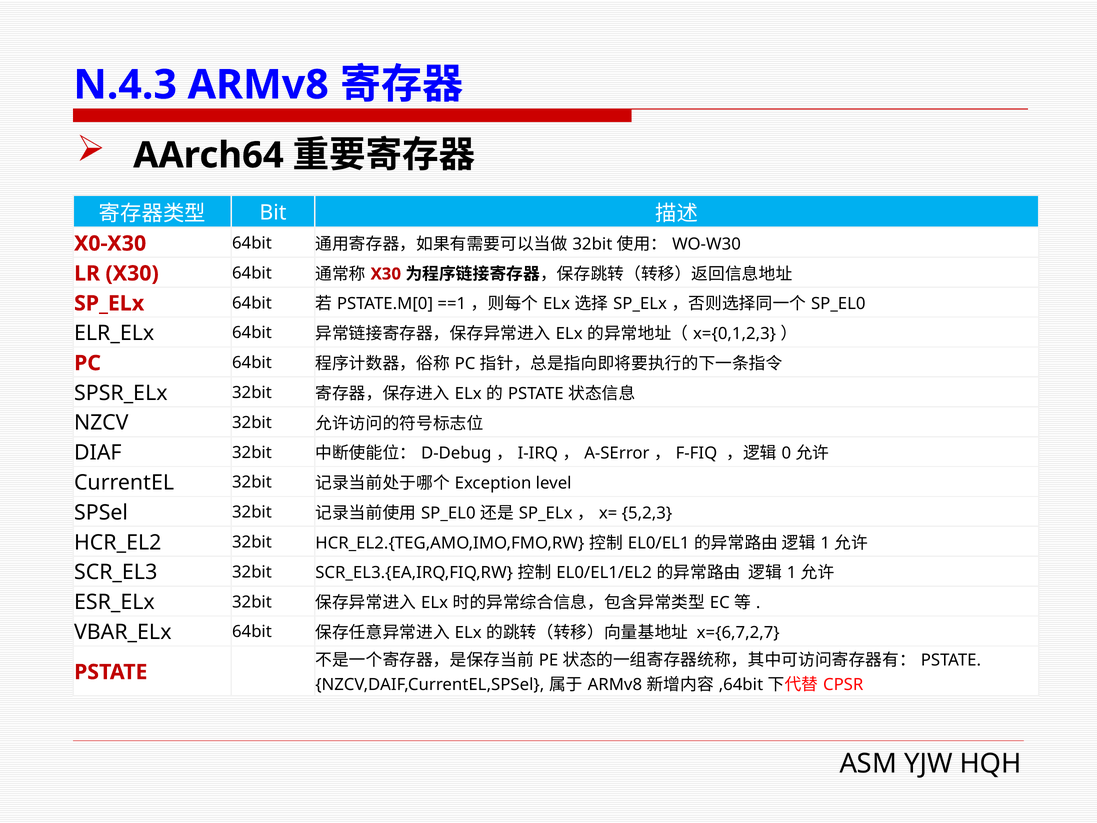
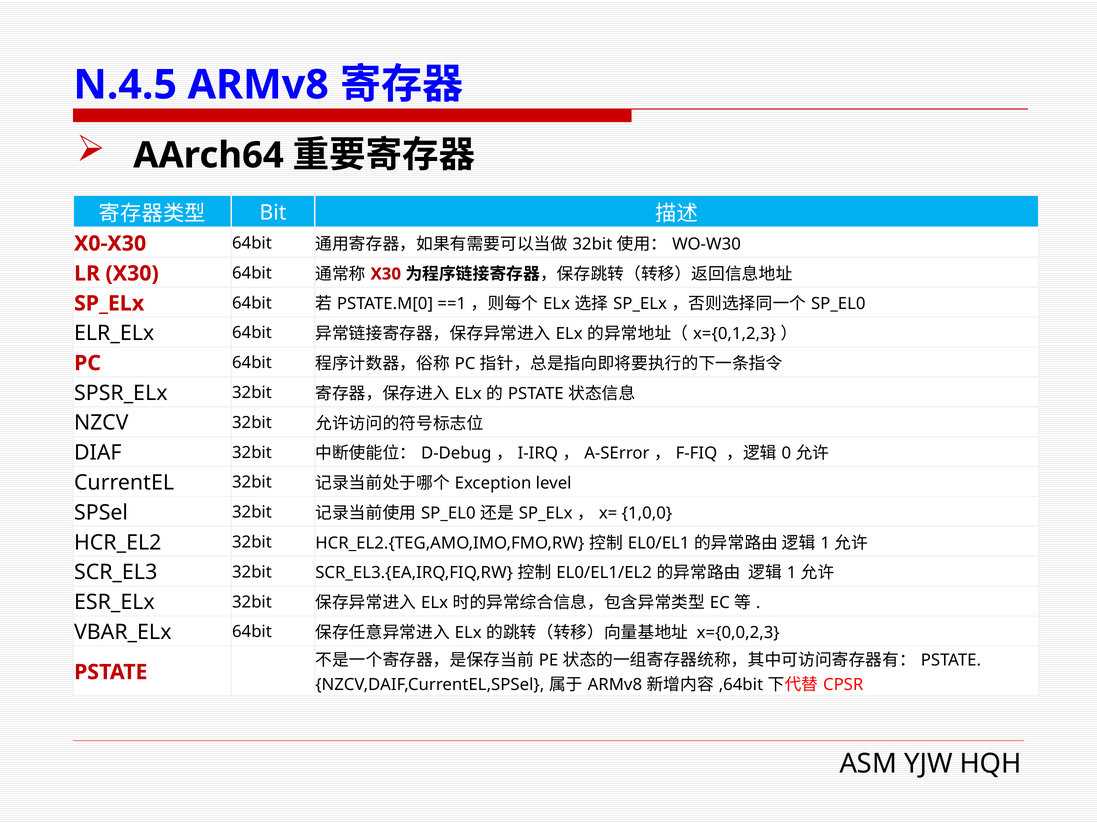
N.4.3: N.4.3 -> N.4.5
5,2,3: 5,2,3 -> 1,0,0
x={6,7,2,7: x={6,7,2,7 -> x={0,0,2,3
